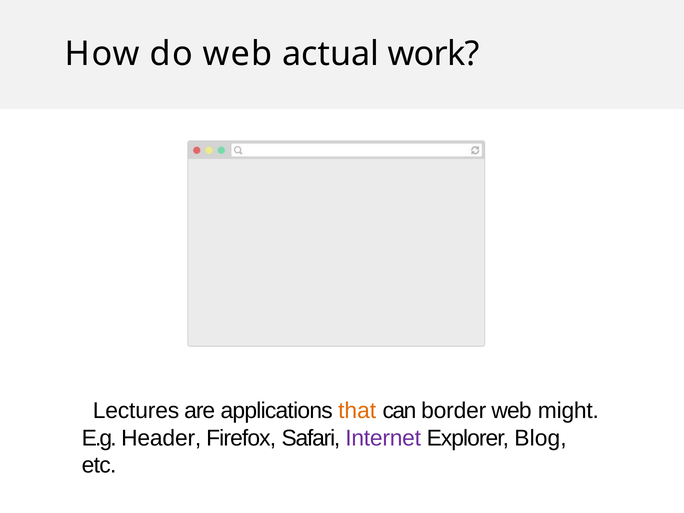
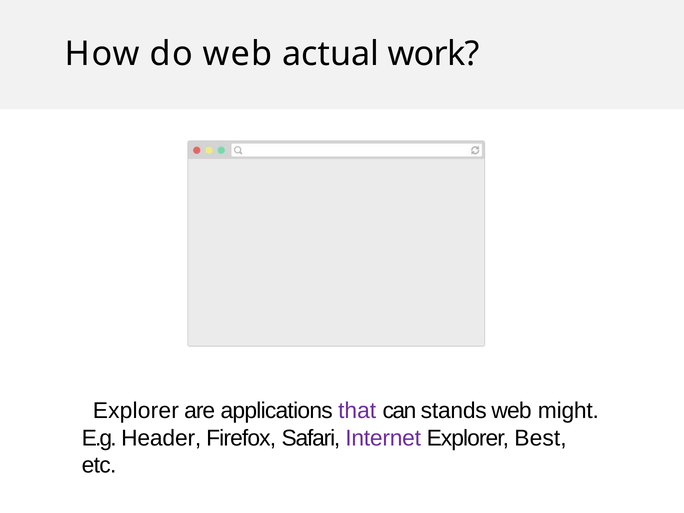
Lectures at (136, 411): Lectures -> Explorer
that colour: orange -> purple
border: border -> stands
Blog: Blog -> Best
